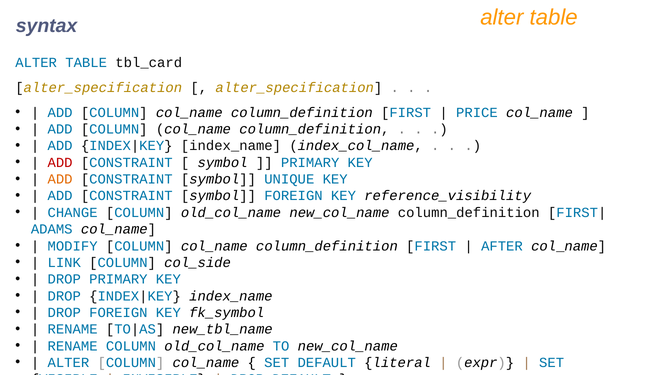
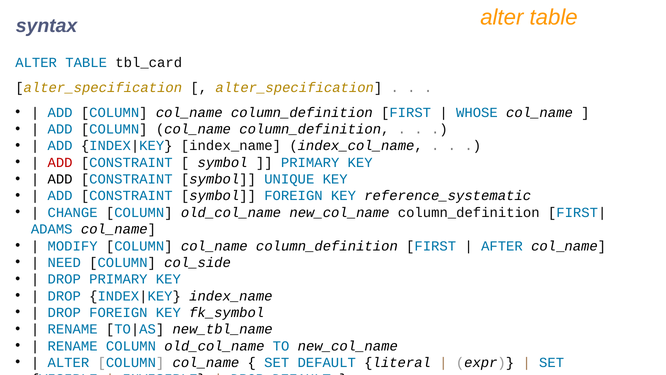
PRICE: PRICE -> WHOSE
ADD at (60, 179) colour: orange -> black
reference_visibility: reference_visibility -> reference_systematic
LINK: LINK -> NEED
